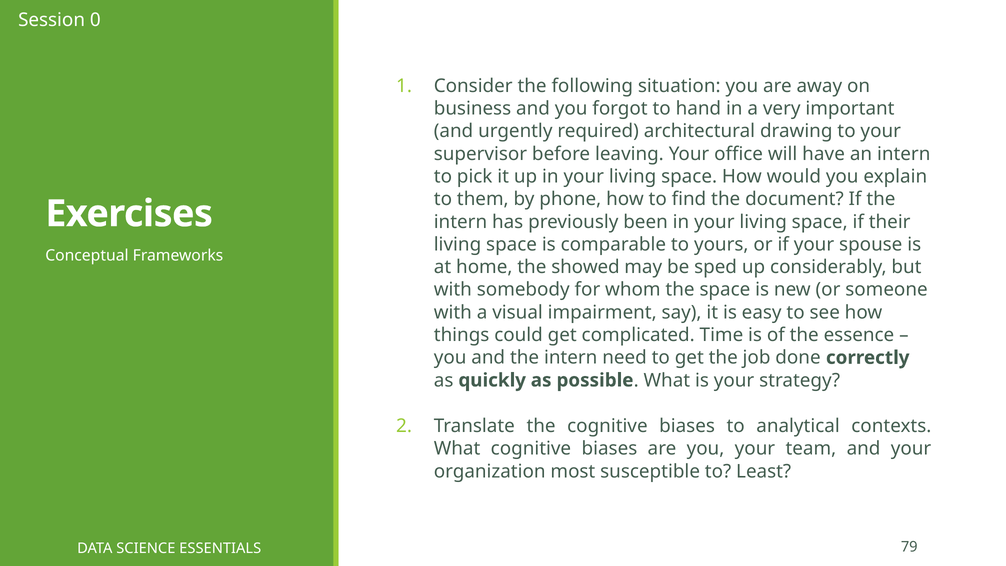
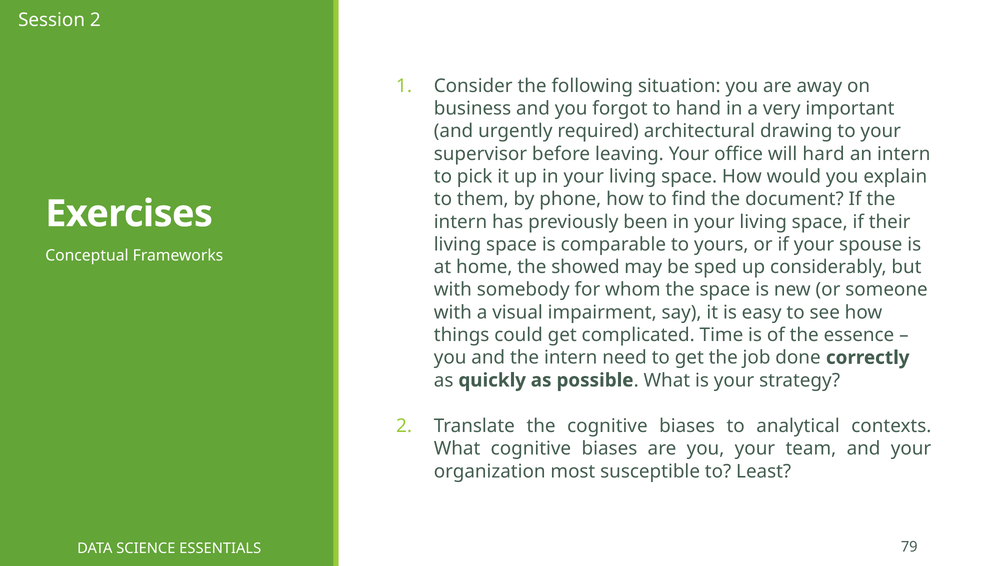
Session 0: 0 -> 2
have: have -> hard
